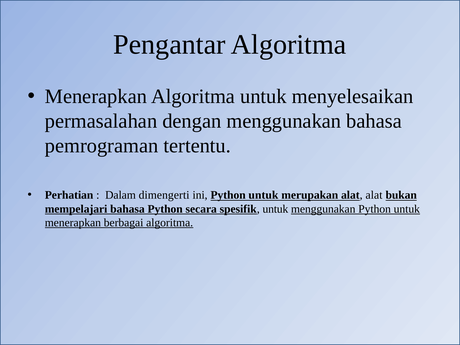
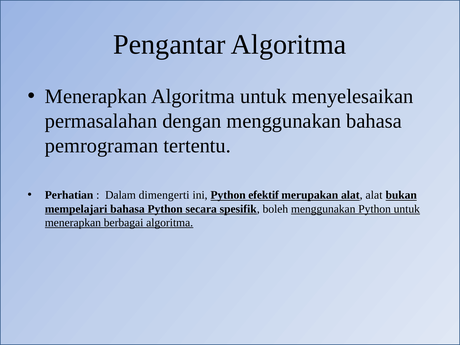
ini Python untuk: untuk -> efektif
spesifik untuk: untuk -> boleh
